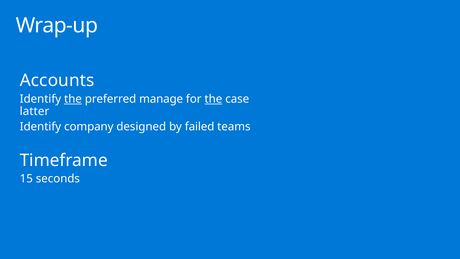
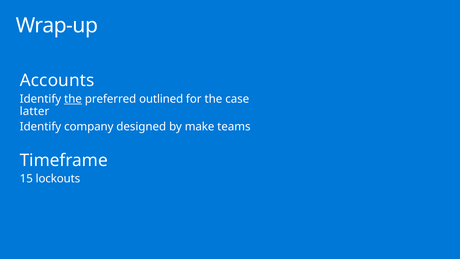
manage: manage -> outlined
the at (213, 99) underline: present -> none
failed: failed -> make
seconds: seconds -> lockouts
